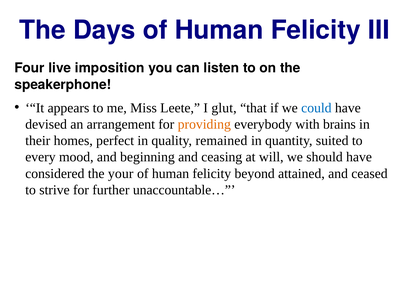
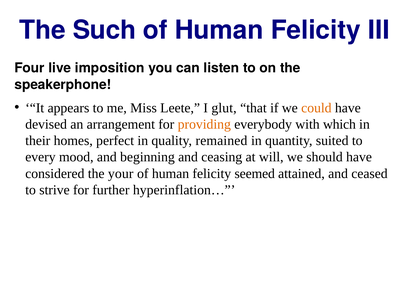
Days: Days -> Such
could colour: blue -> orange
brains: brains -> which
beyond: beyond -> seemed
unaccountable…: unaccountable… -> hyperinflation…
